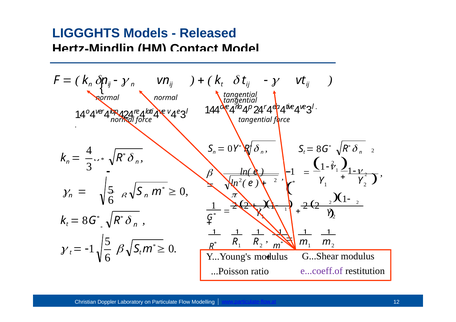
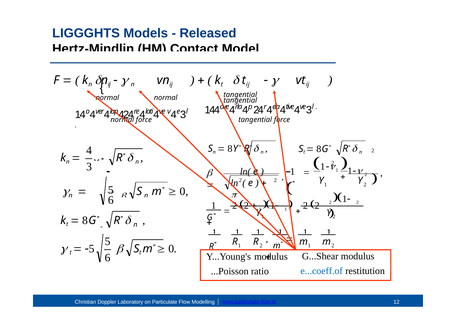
0 at (230, 149): 0 -> 8
1 at (92, 249): 1 -> 5
e...coeff.of colour: purple -> blue
